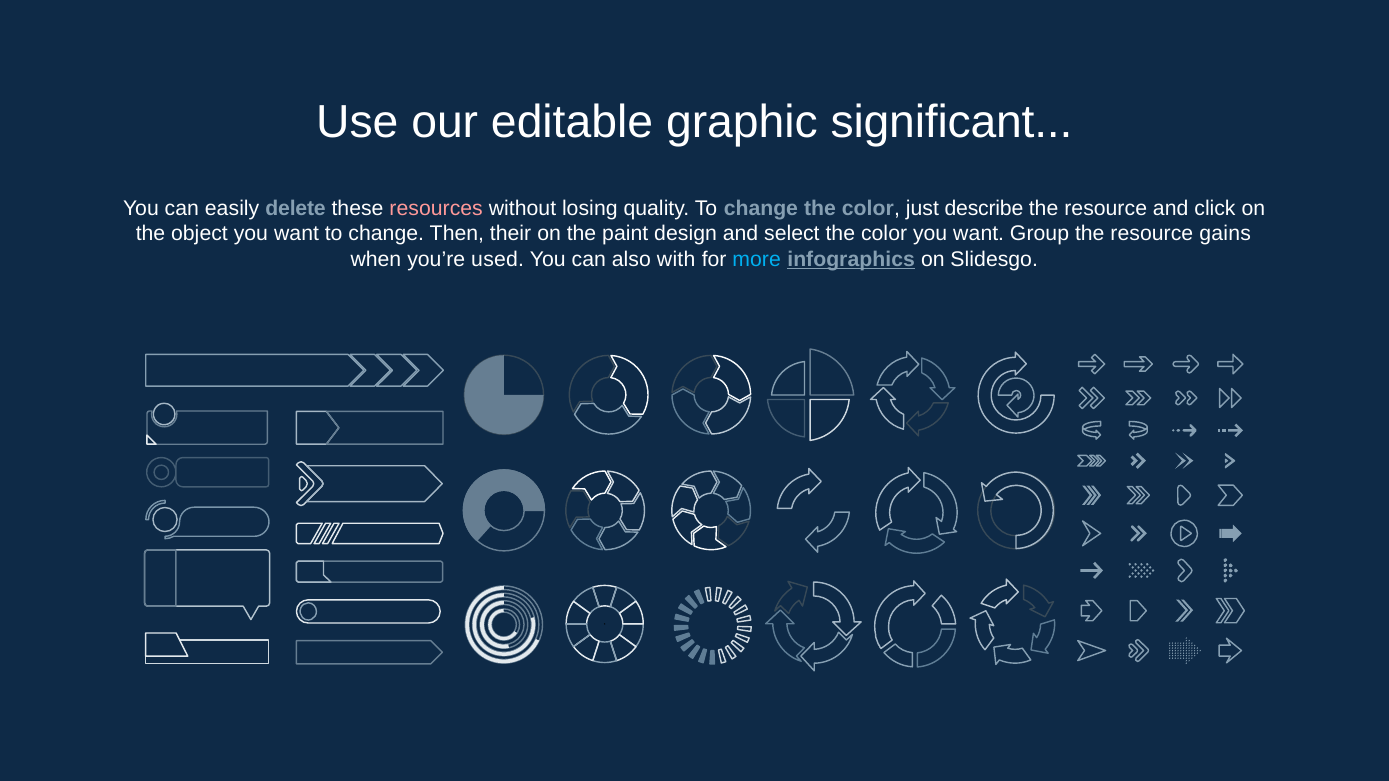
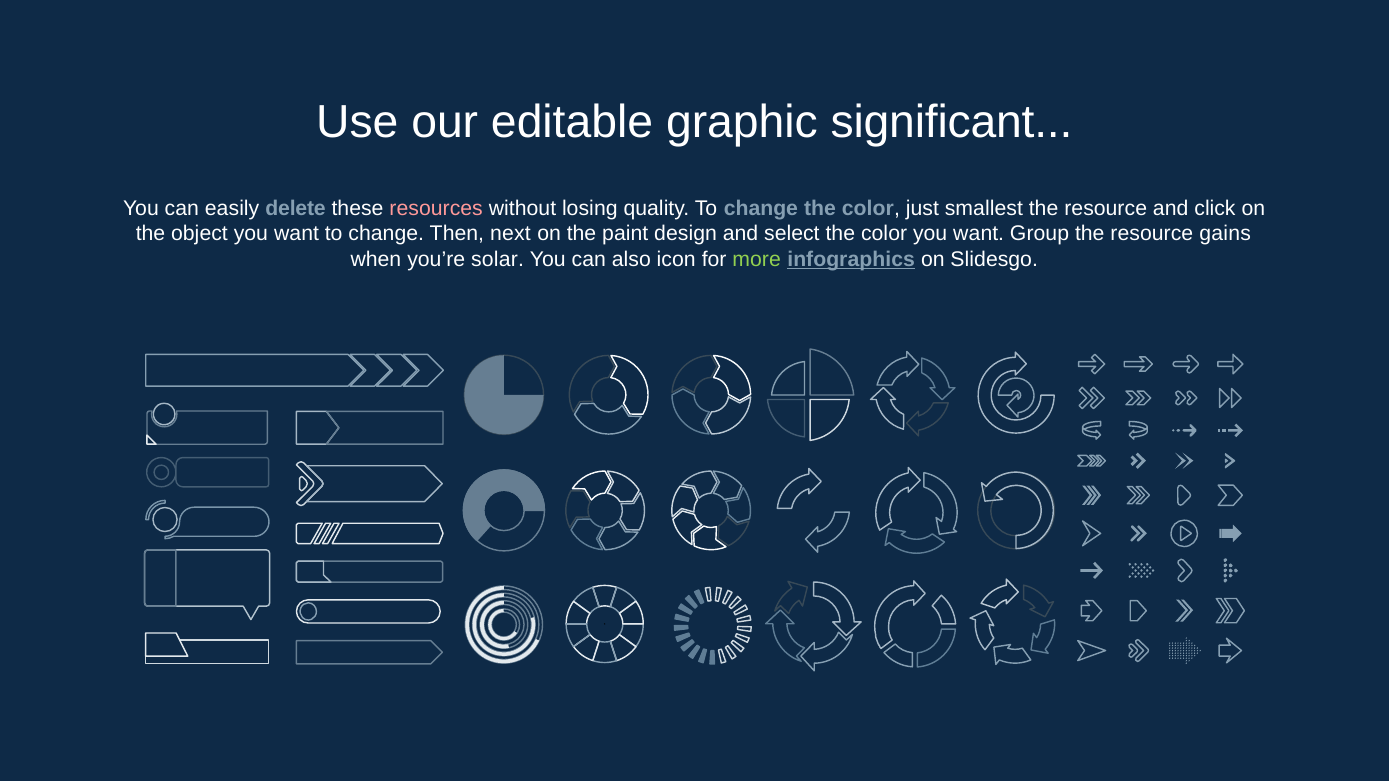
describe: describe -> smallest
their: their -> next
used: used -> solar
with: with -> icon
more colour: light blue -> light green
